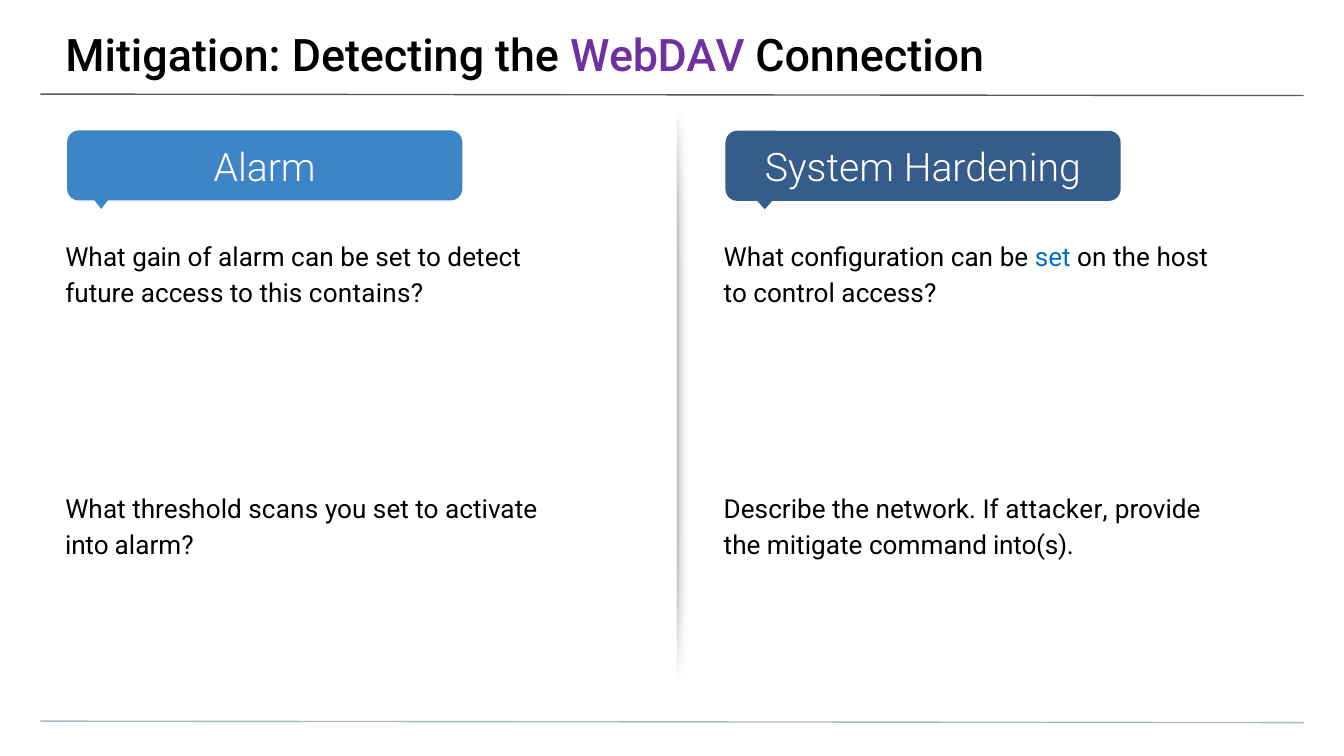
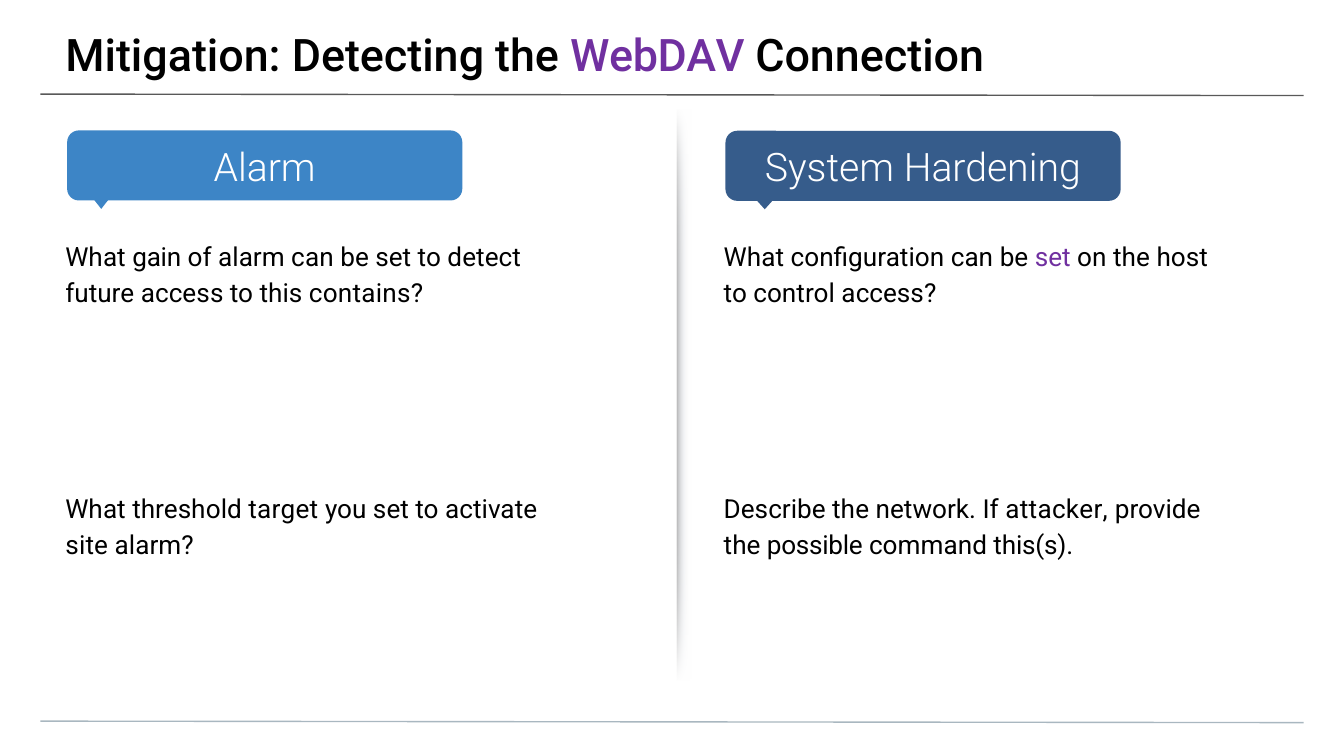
set at (1053, 258) colour: blue -> purple
scans: scans -> target
into: into -> site
mitigate: mitigate -> possible
into(s: into(s -> this(s
